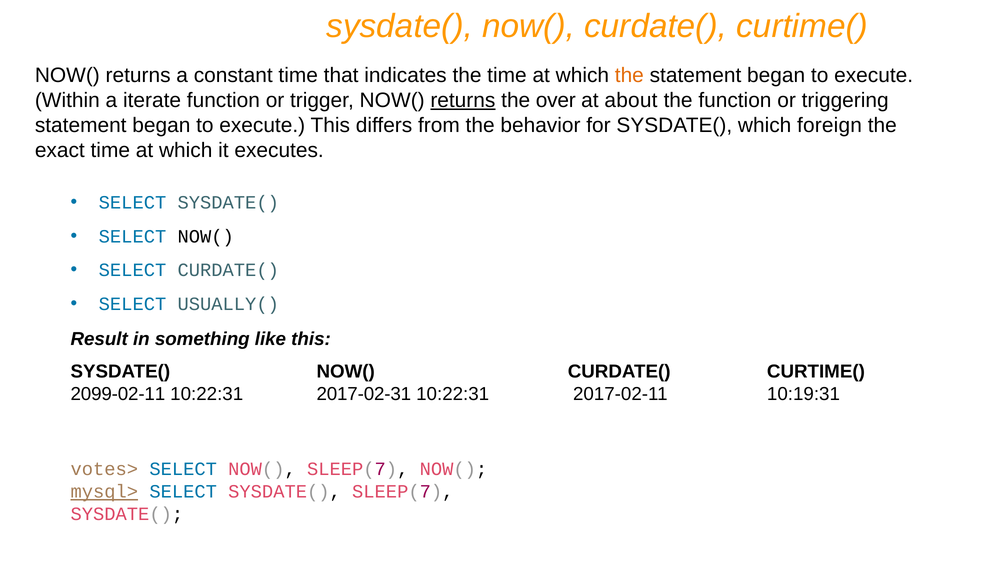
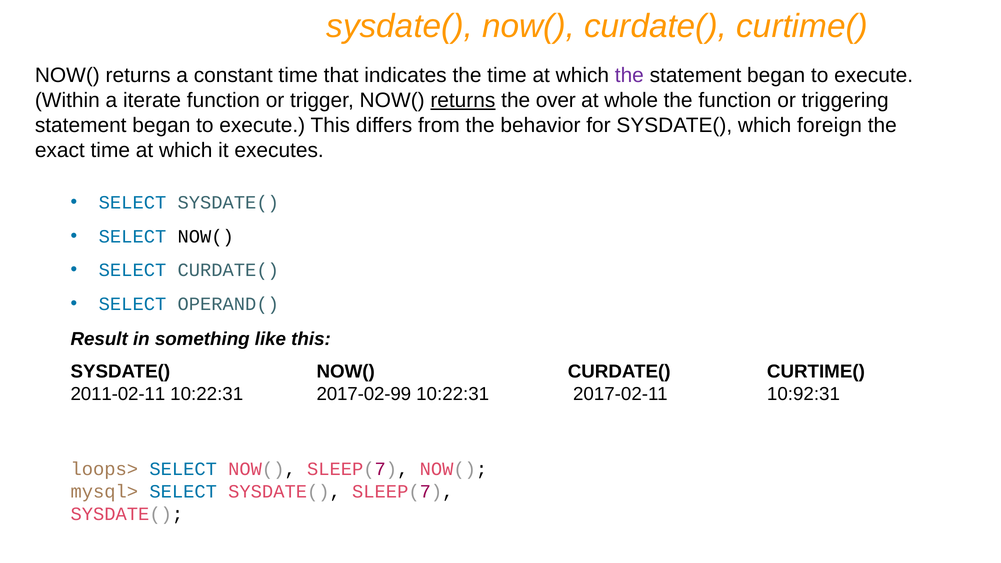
the at (629, 75) colour: orange -> purple
about: about -> whole
USUALLY(: USUALLY( -> OPERAND(
2099-02-11: 2099-02-11 -> 2011-02-11
2017-02-31: 2017-02-31 -> 2017-02-99
10:19:31: 10:19:31 -> 10:92:31
votes>: votes> -> loops>
mysql> underline: present -> none
